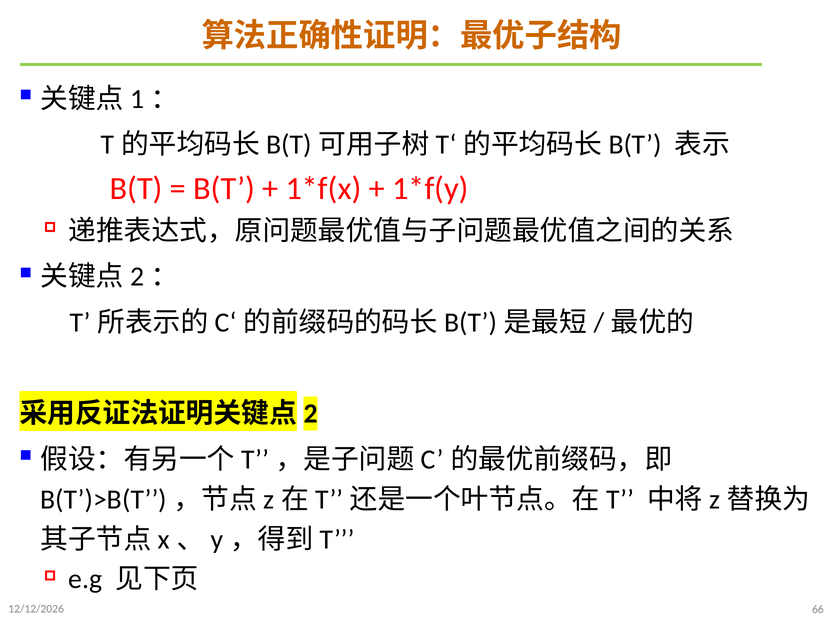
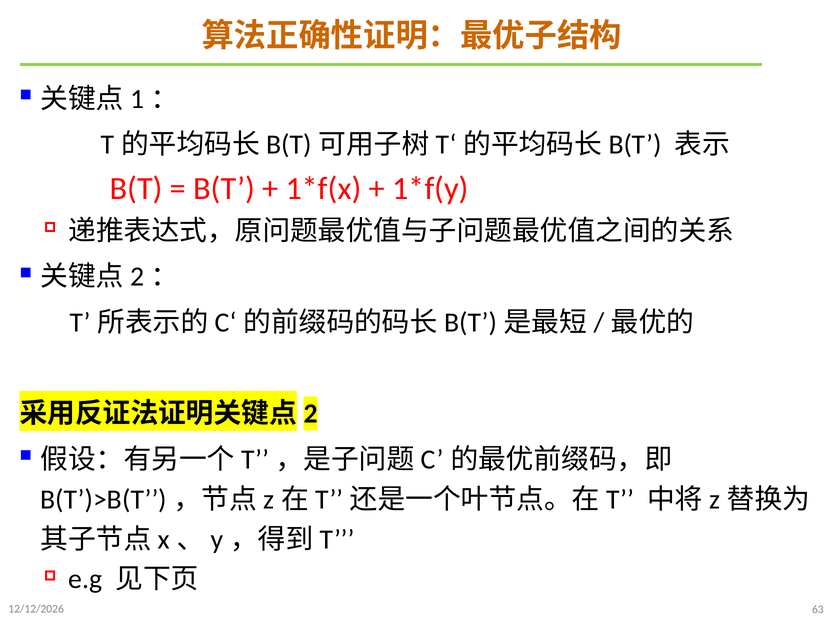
66: 66 -> 63
